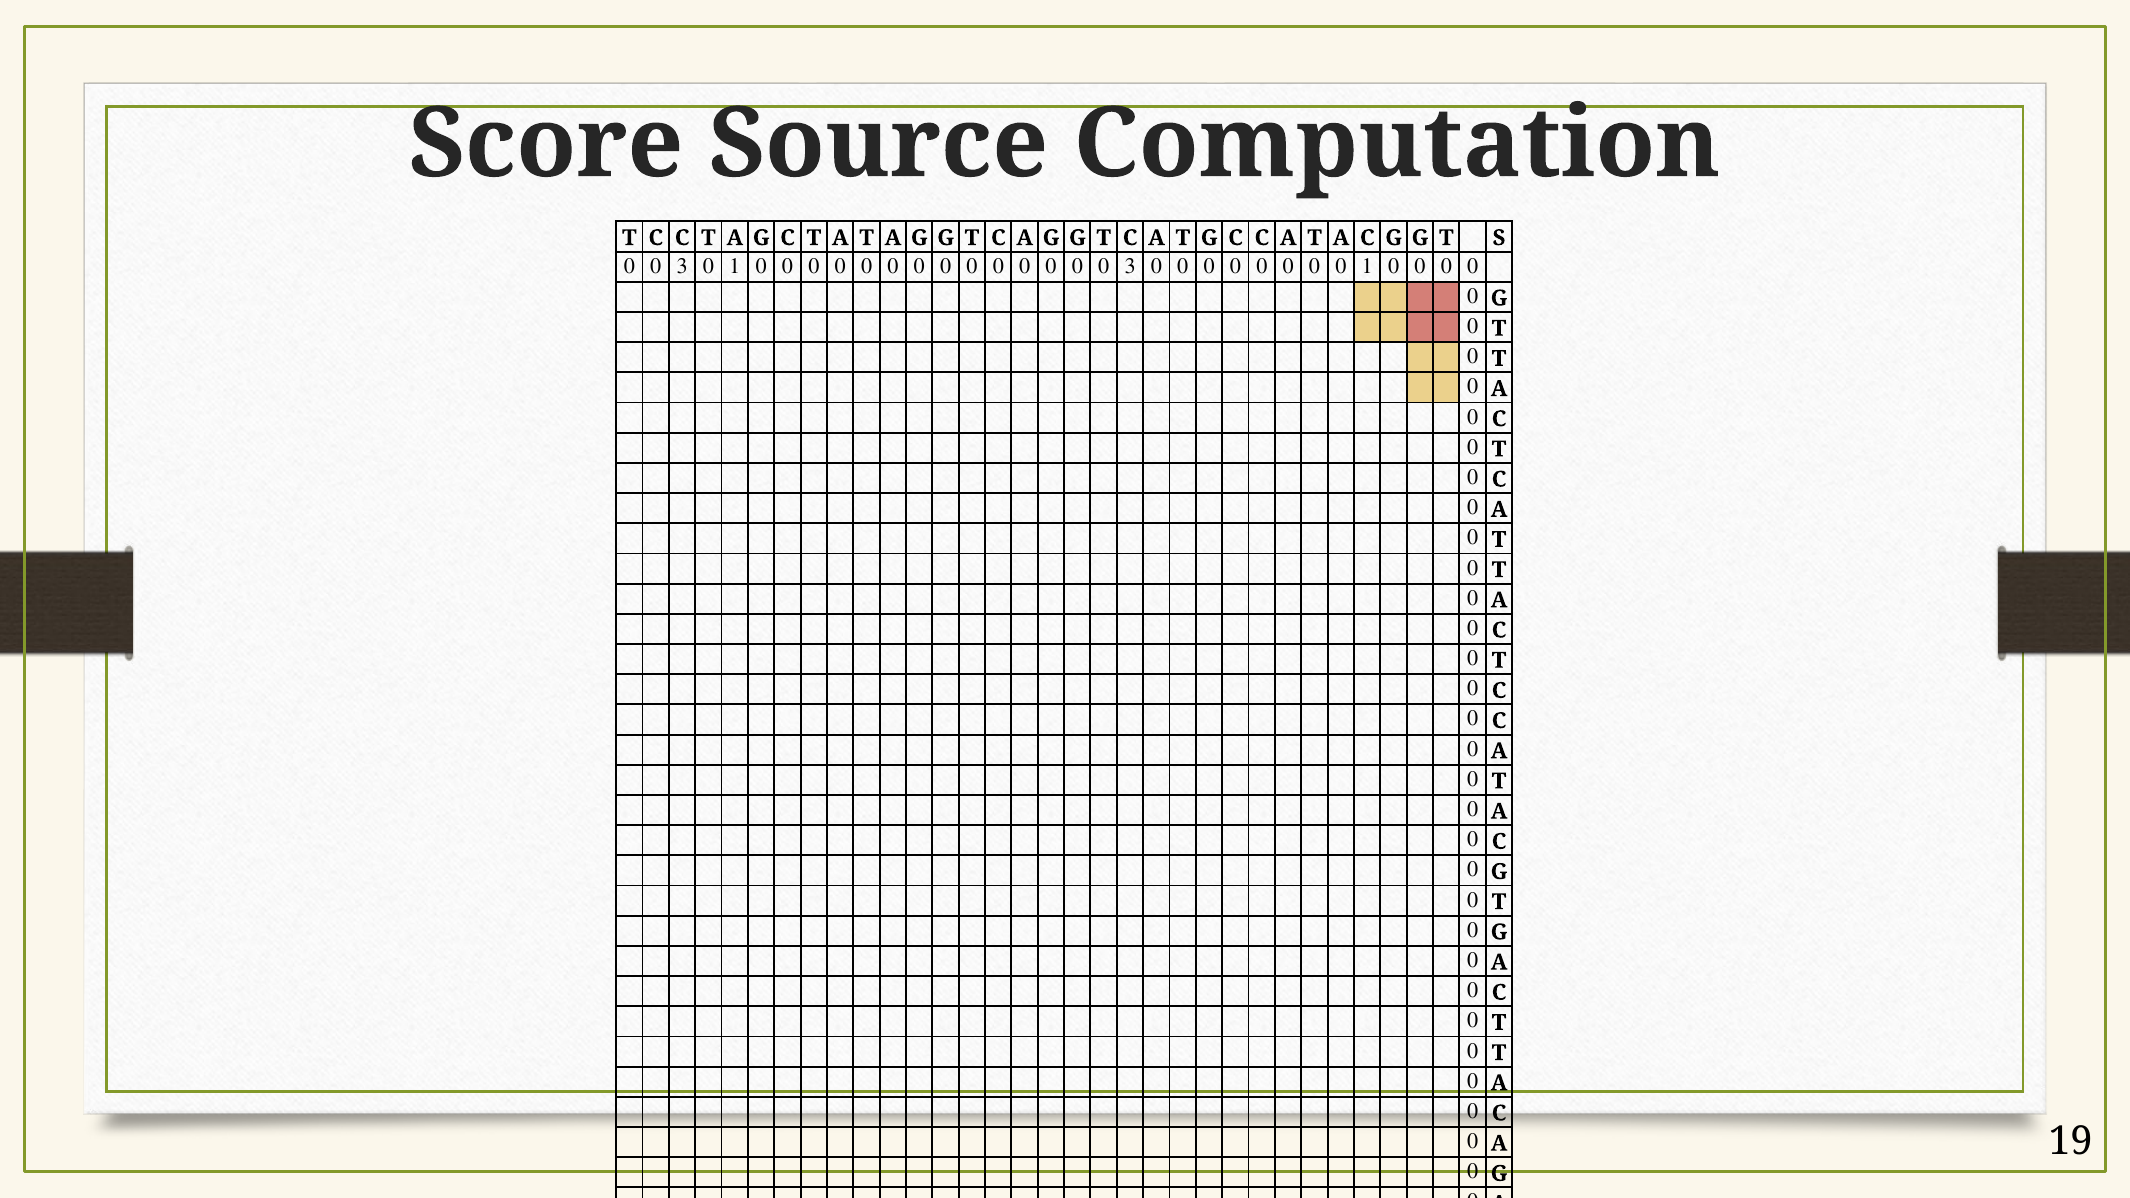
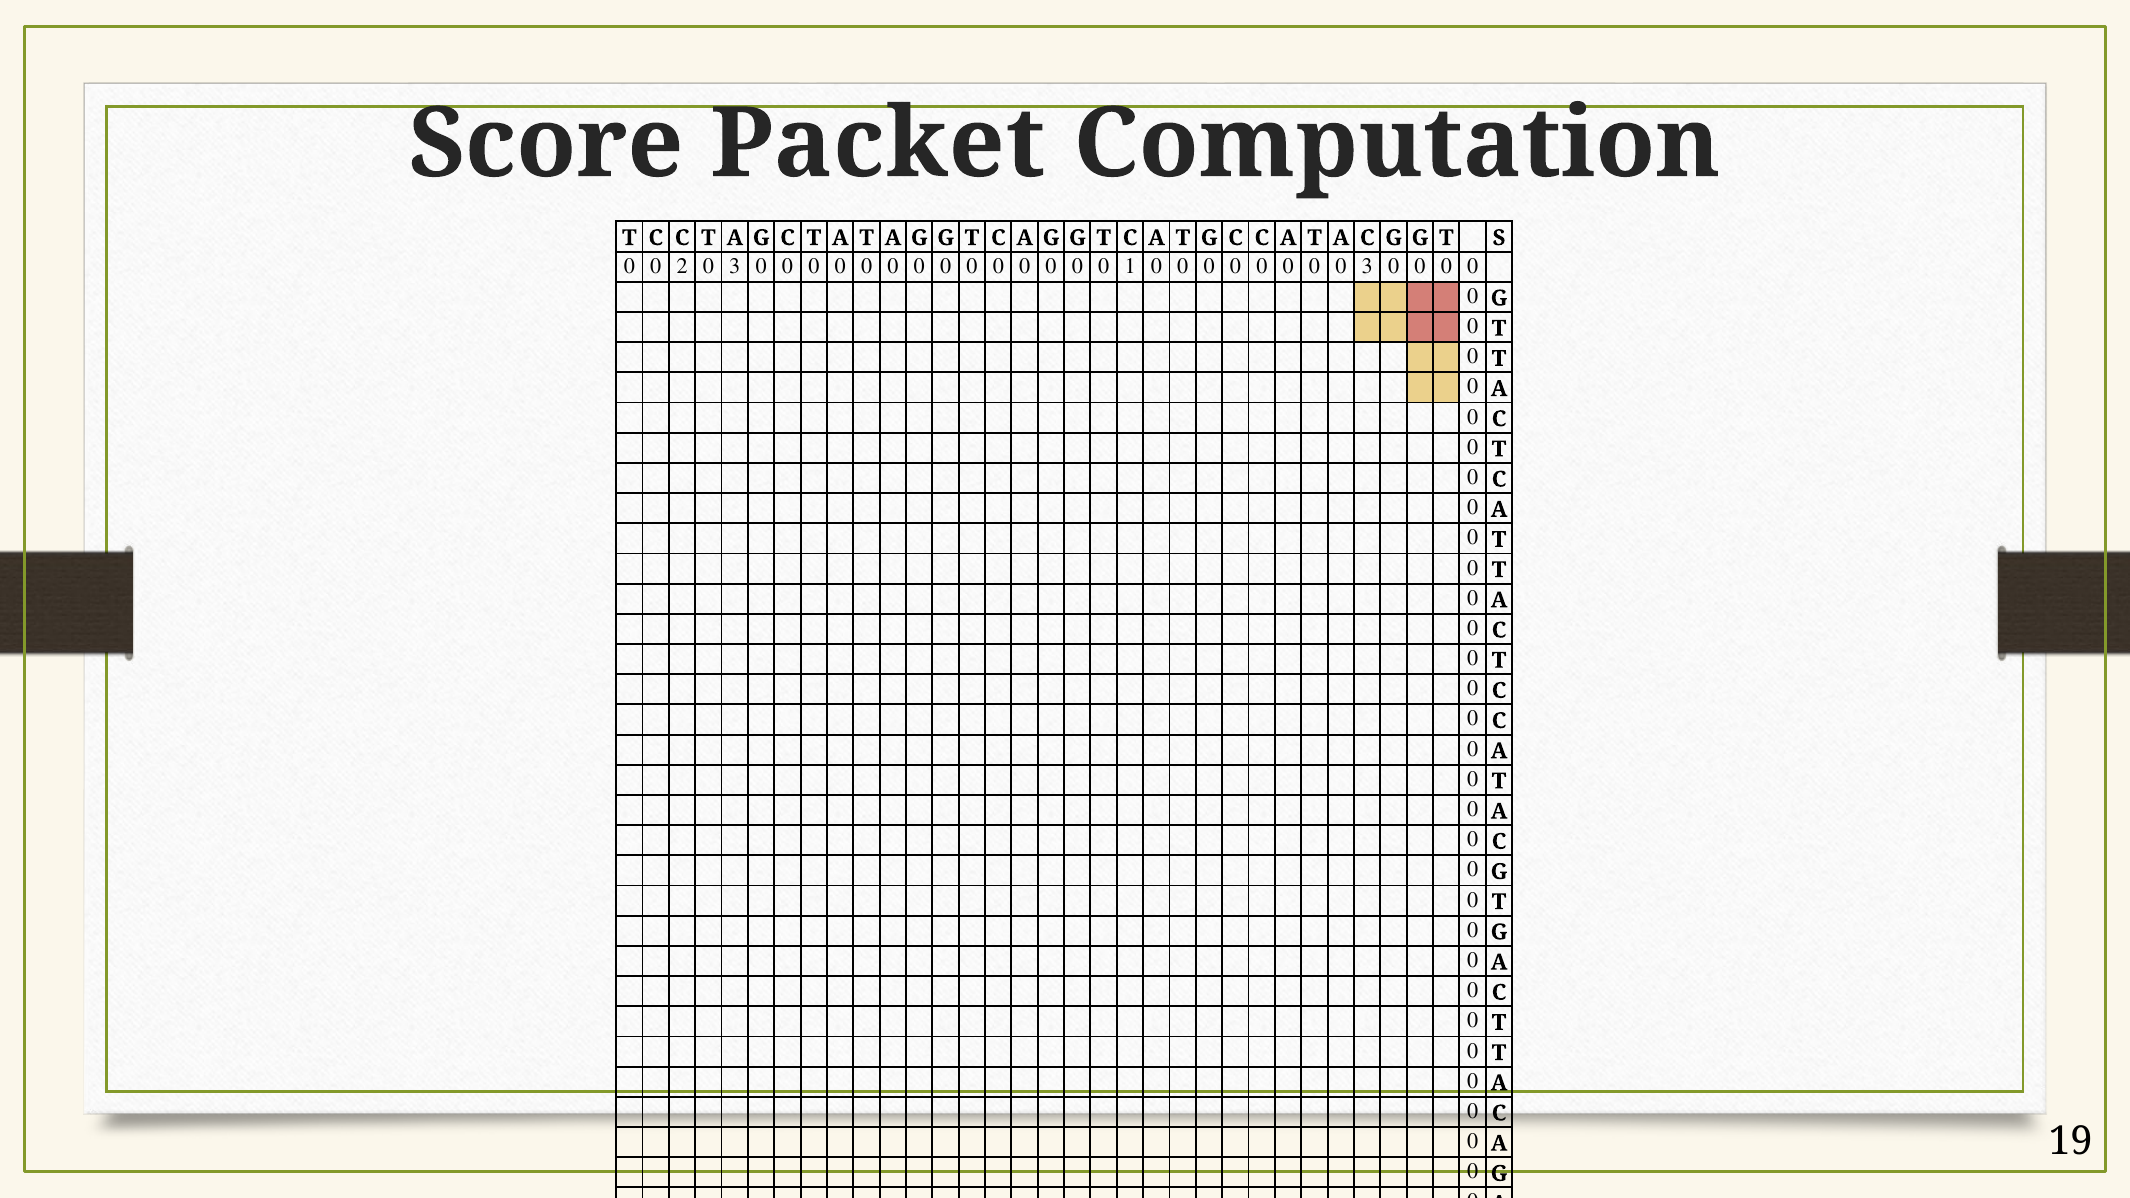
Source: Source -> Packet
3 at (682, 266): 3 -> 2
1 at (735, 266): 1 -> 3
0 0 0 3: 3 -> 1
0 0 1: 1 -> 3
